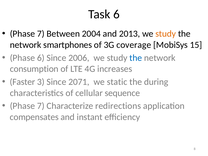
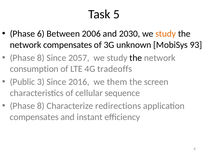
Task 6: 6 -> 5
7 at (41, 34): 7 -> 6
2004: 2004 -> 2006
2013: 2013 -> 2030
network smartphones: smartphones -> compensates
coverage: coverage -> unknown
15: 15 -> 93
6 at (41, 58): 6 -> 8
2006: 2006 -> 2057
the at (136, 58) colour: blue -> black
increases: increases -> tradeoffs
Faster: Faster -> Public
2071: 2071 -> 2016
static: static -> them
during: during -> screen
7 at (41, 106): 7 -> 8
